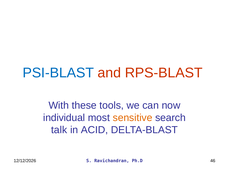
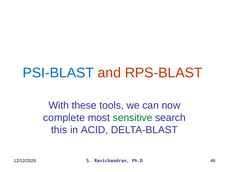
individual: individual -> complete
sensitive colour: orange -> green
talk: talk -> this
